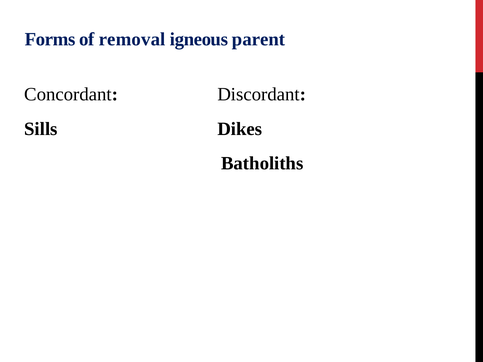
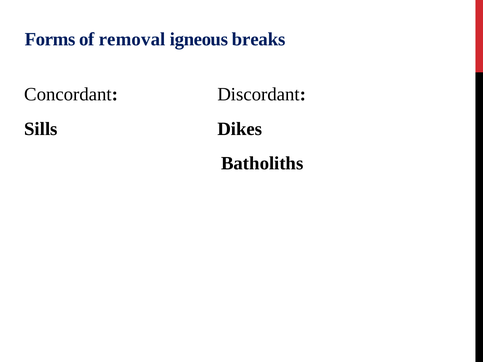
parent: parent -> breaks
